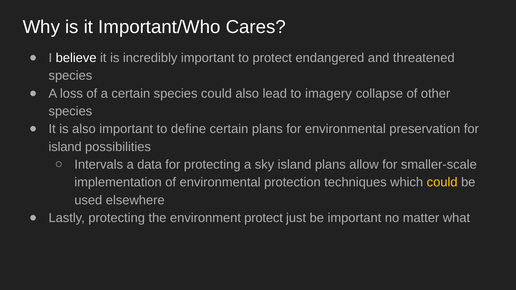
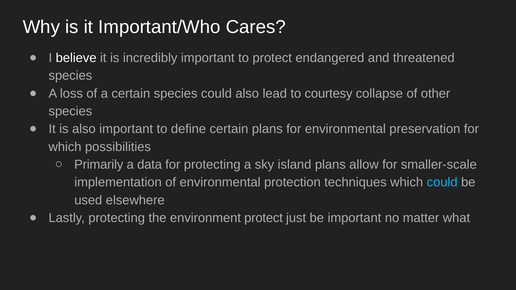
imagery: imagery -> courtesy
island at (65, 147): island -> which
Intervals: Intervals -> Primarily
could at (442, 183) colour: yellow -> light blue
